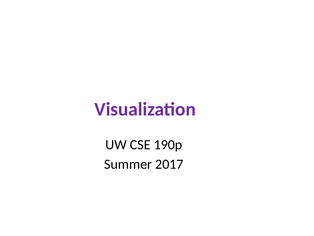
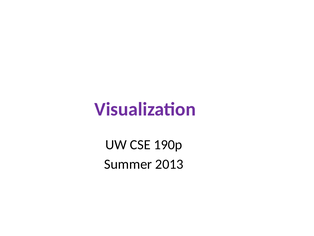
2017: 2017 -> 2013
